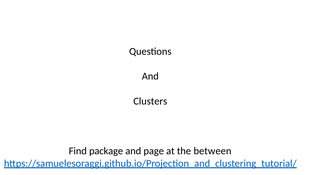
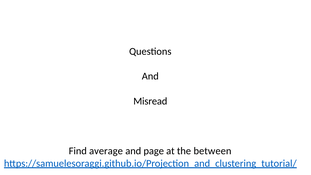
Clusters: Clusters -> Misread
package: package -> average
